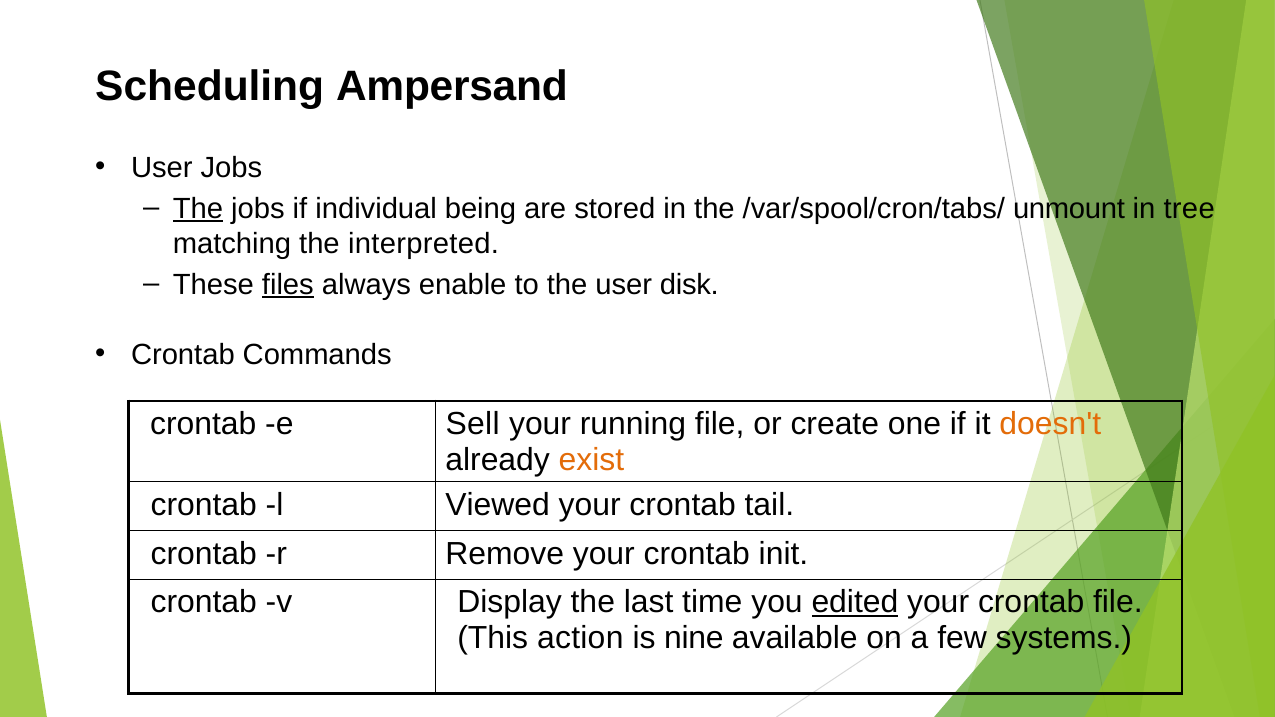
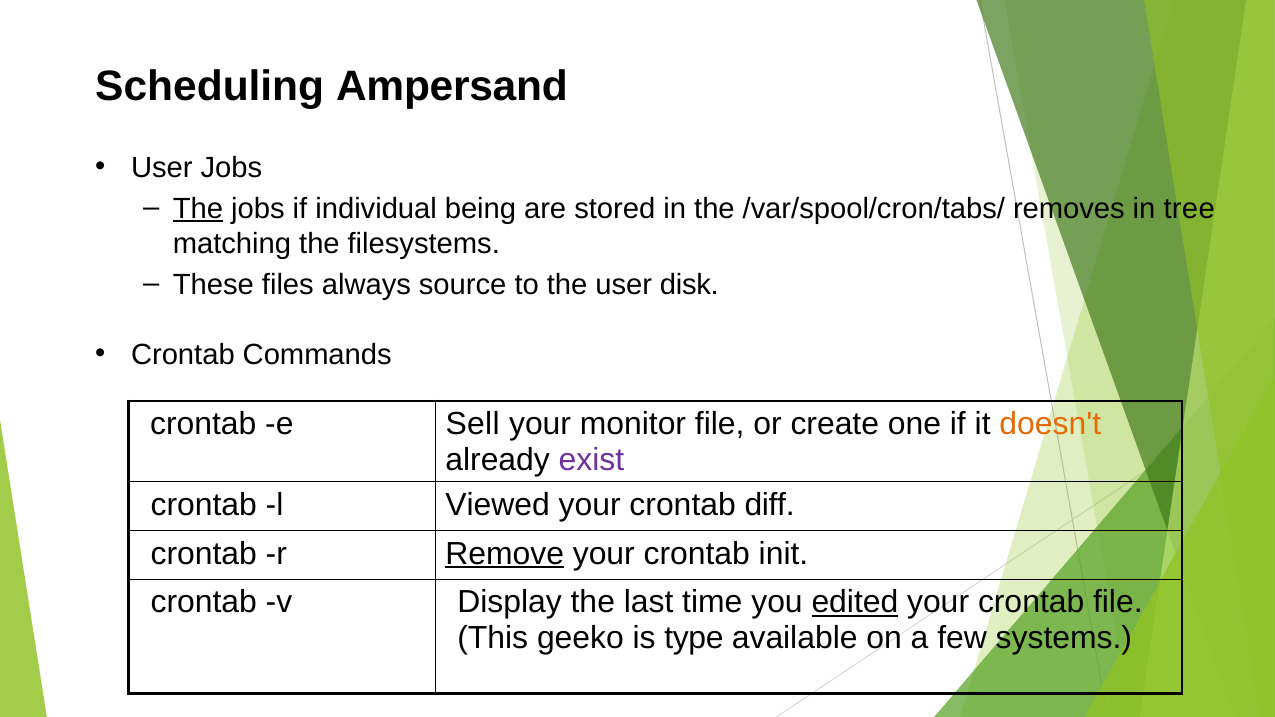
unmount: unmount -> removes
interpreted: interpreted -> filesystems
files underline: present -> none
enable: enable -> source
running: running -> monitor
exist colour: orange -> purple
tail: tail -> diff
Remove underline: none -> present
action: action -> geeko
nine: nine -> type
